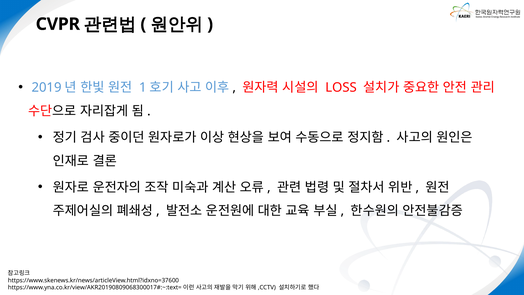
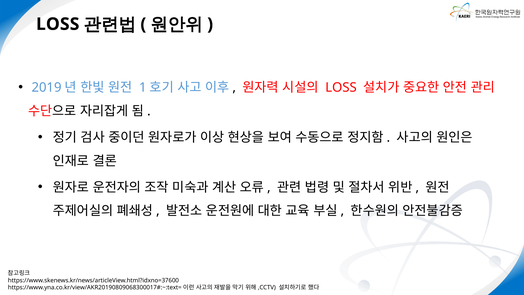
CVPR at (58, 24): CVPR -> LOSS
